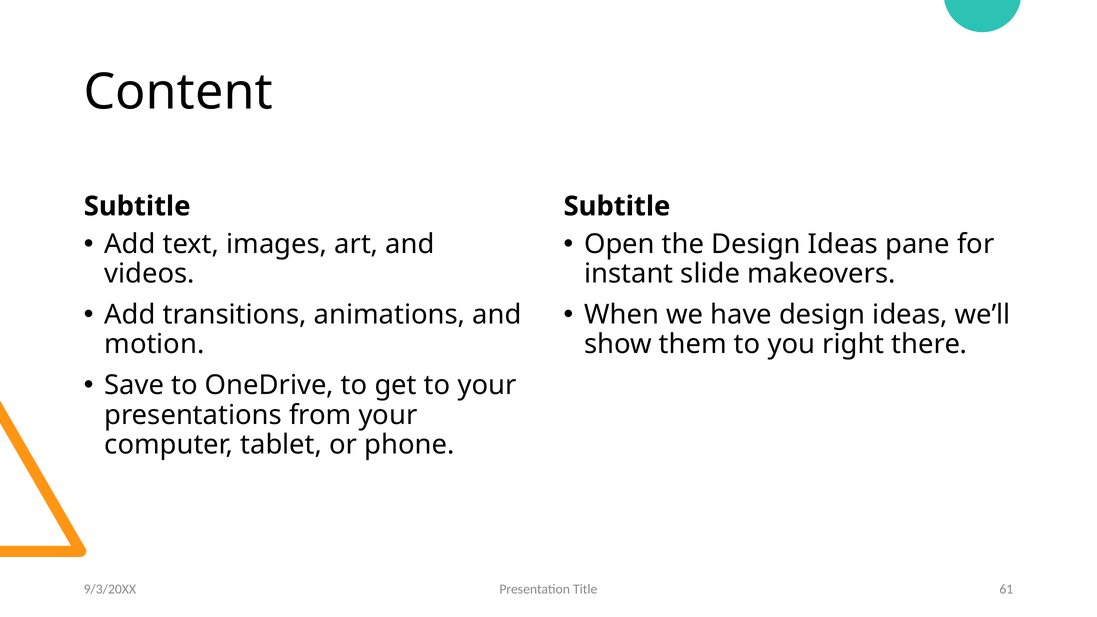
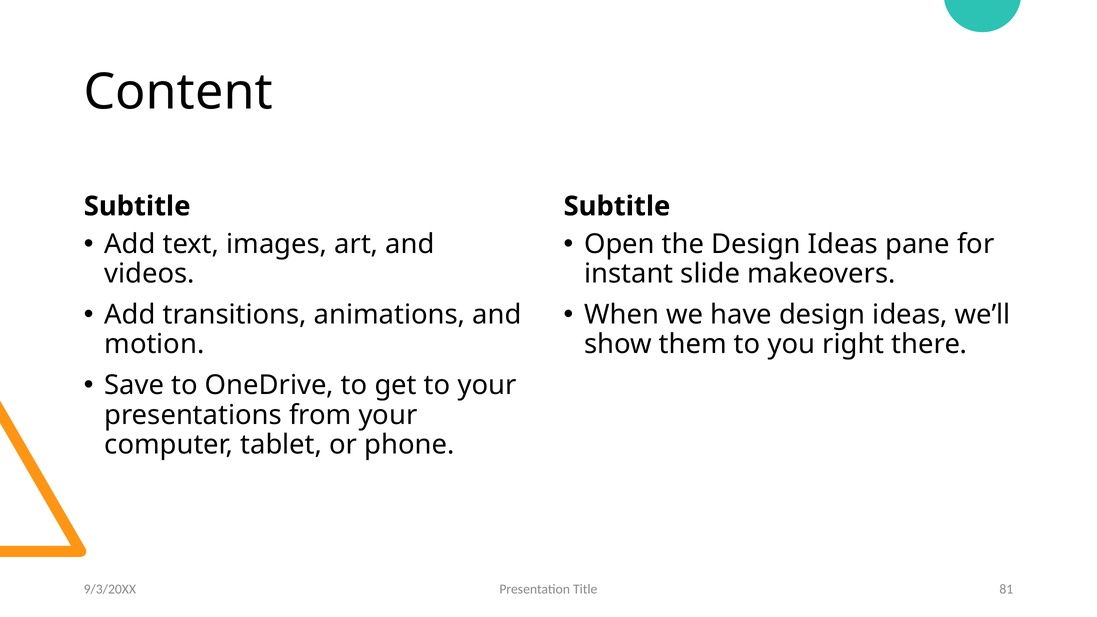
61: 61 -> 81
